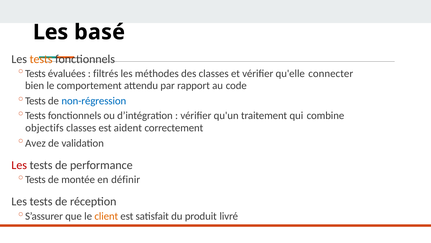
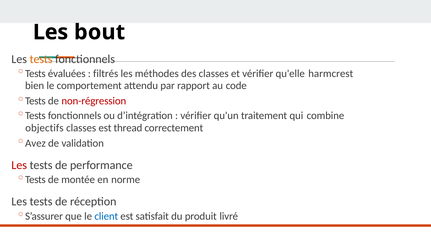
basé: basé -> bout
connecter: connecter -> harmcrest
non-régression colour: blue -> red
aident: aident -> thread
définir: définir -> norme
client colour: orange -> blue
